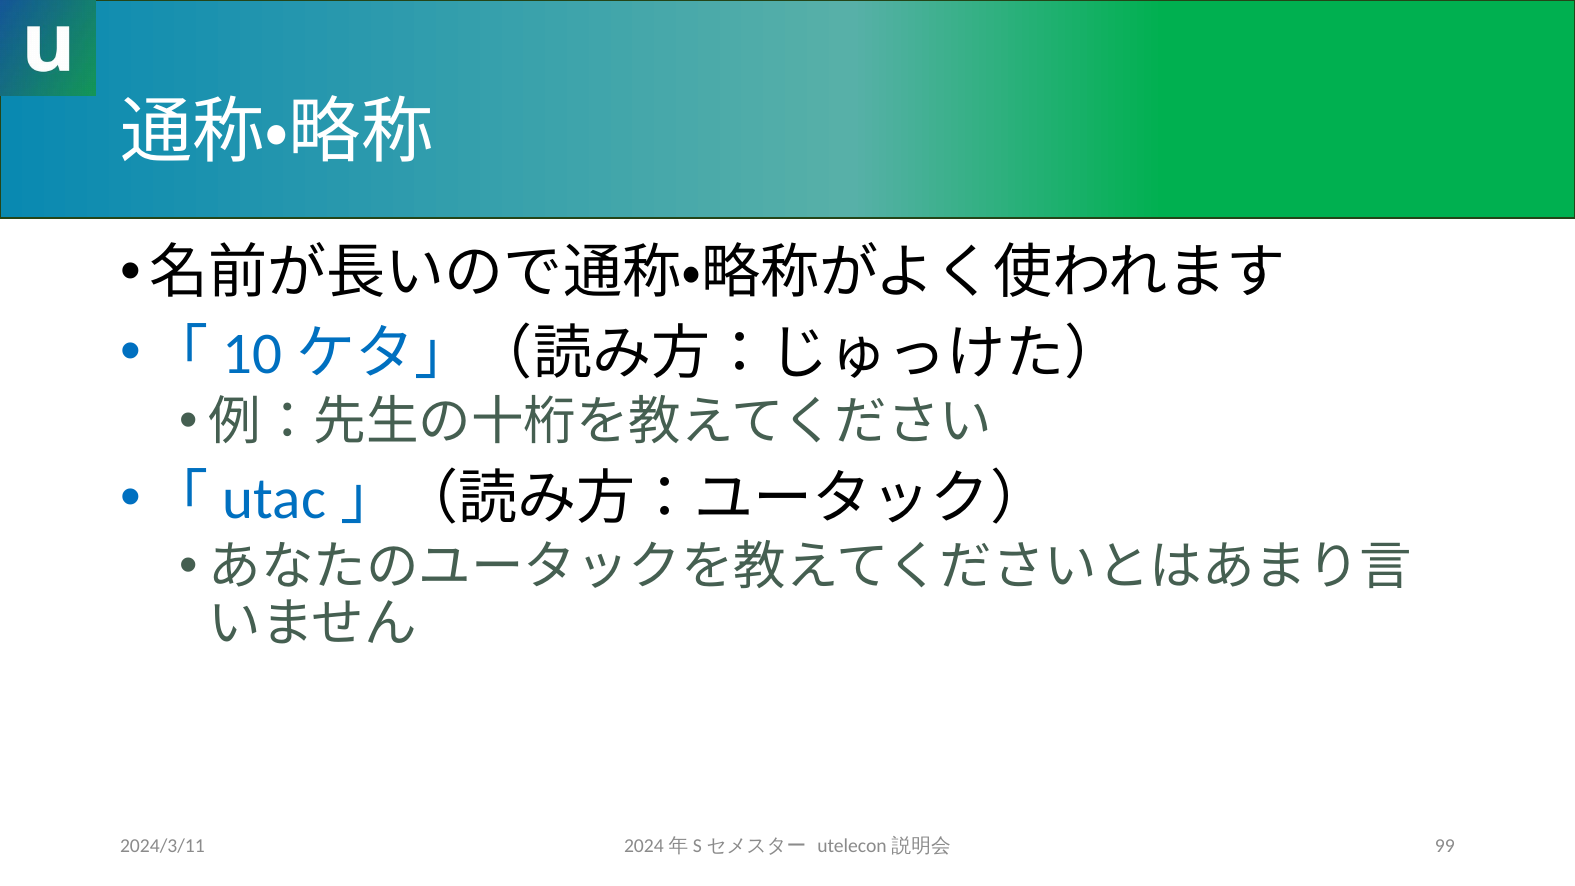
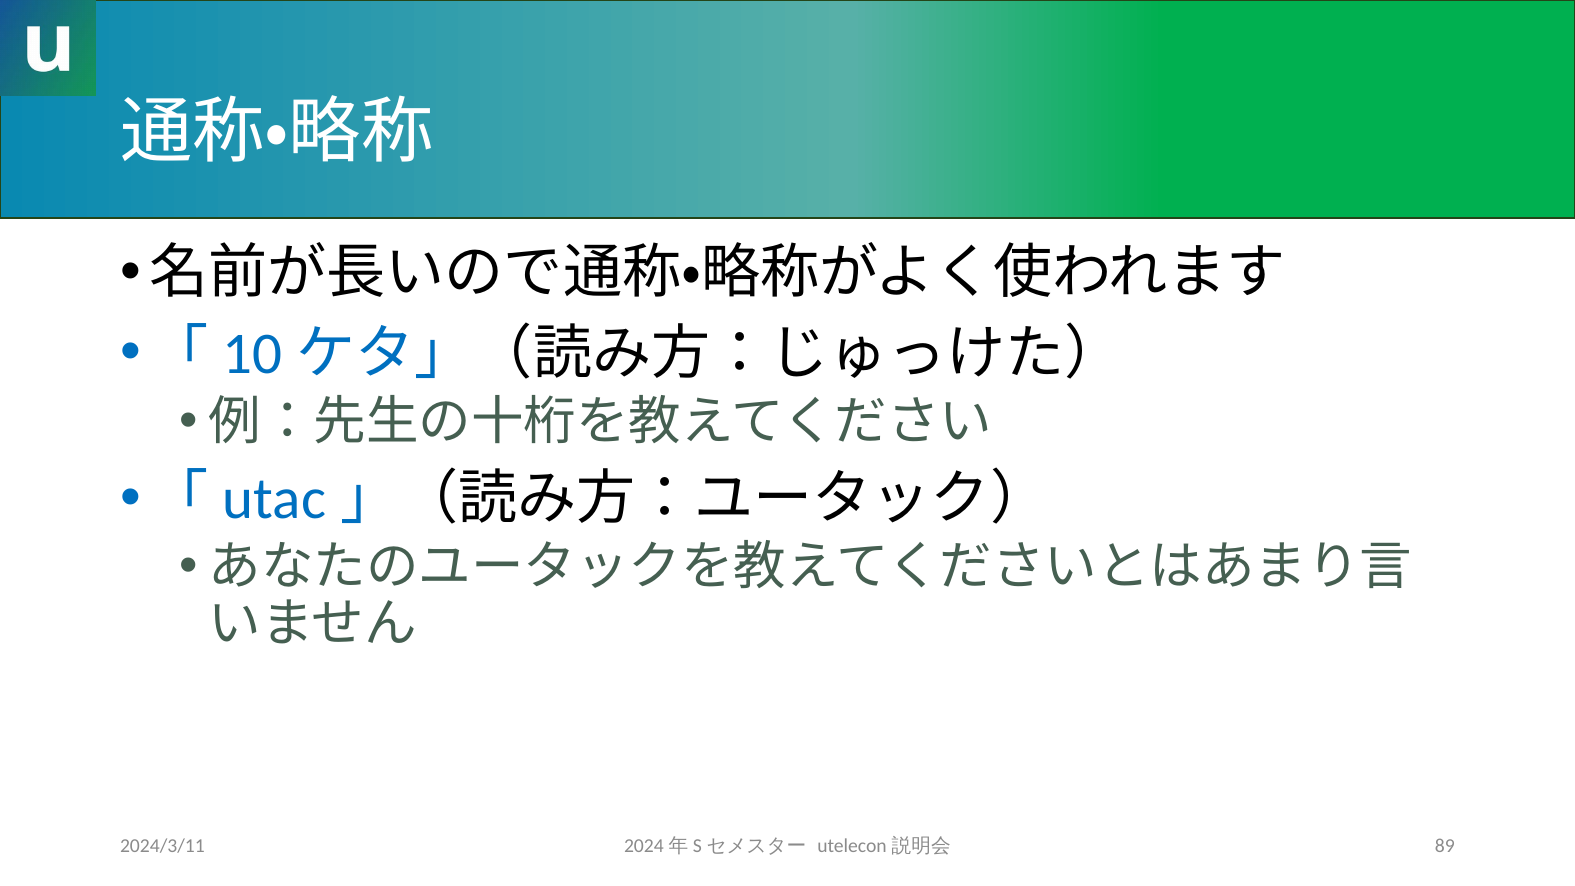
99: 99 -> 89
